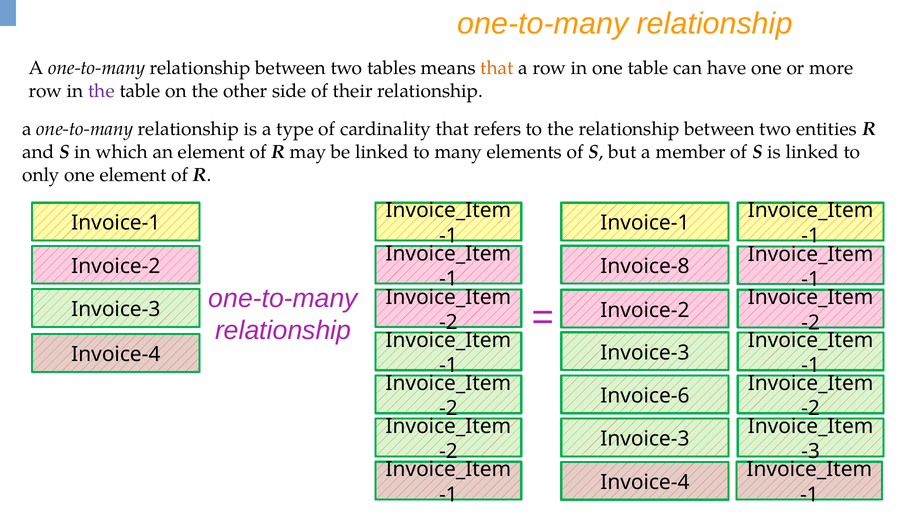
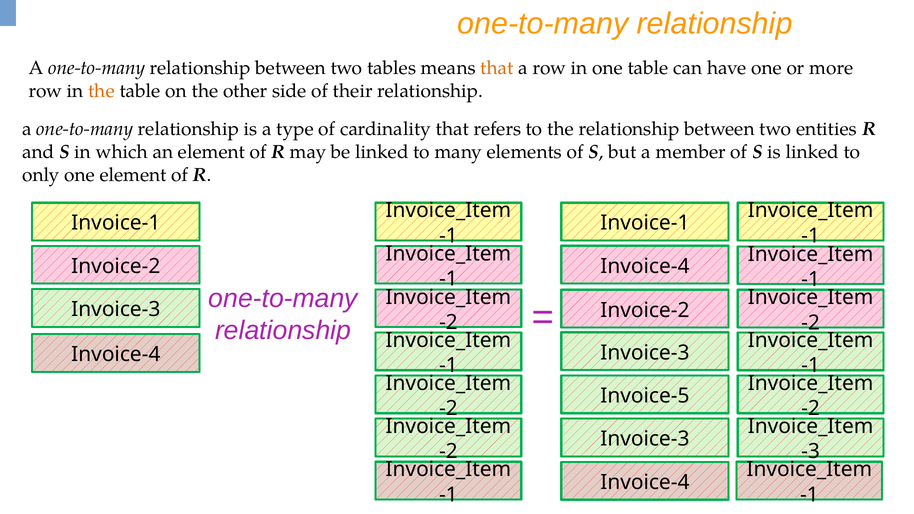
the at (101, 91) colour: purple -> orange
Invoice-8 at (645, 266): Invoice-8 -> Invoice-4
Invoice-6: Invoice-6 -> Invoice-5
